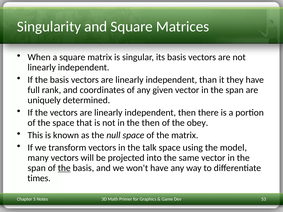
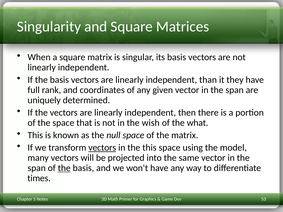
the then: then -> wish
obey: obey -> what
vectors at (102, 148) underline: none -> present
the talk: talk -> this
